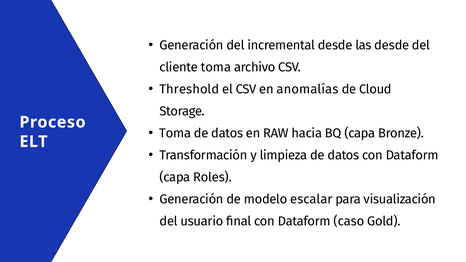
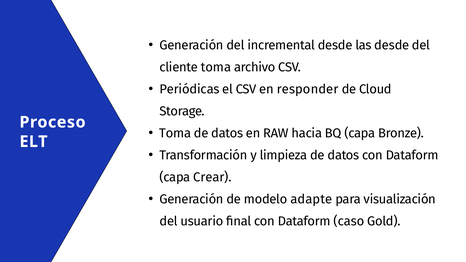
Threshold: Threshold -> Periódicas
anomalías: anomalías -> responder
Roles: Roles -> Crear
escalar: escalar -> adapte
